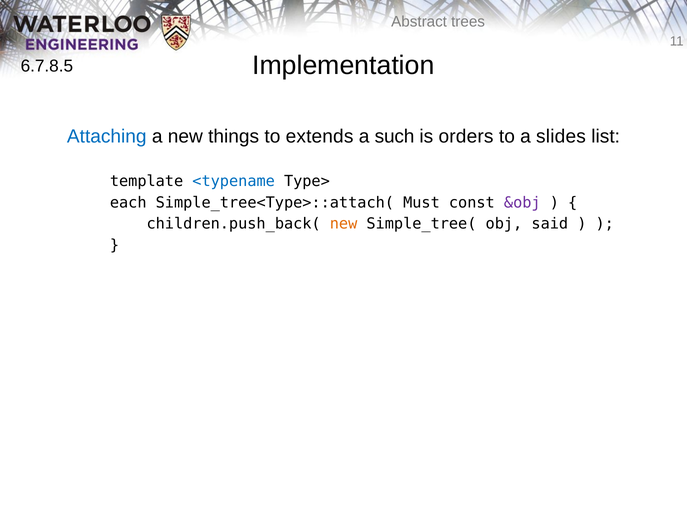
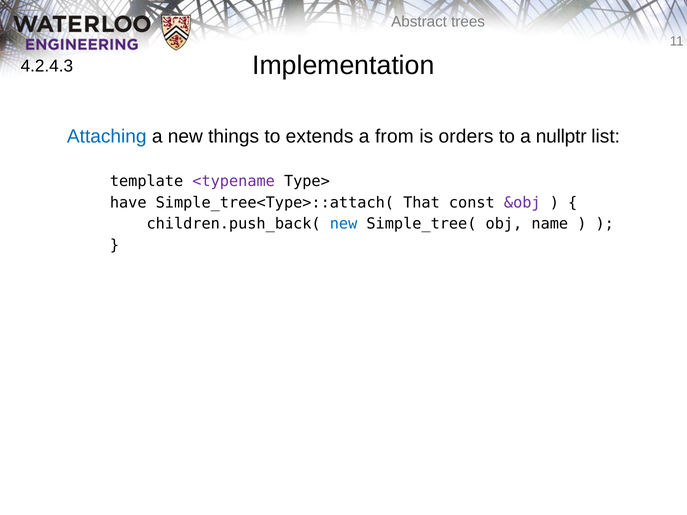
6.7.8.5: 6.7.8.5 -> 4.2.4.3
such: such -> from
slides: slides -> nullptr
<typename colour: blue -> purple
each: each -> have
Must: Must -> That
new at (344, 224) colour: orange -> blue
said: said -> name
